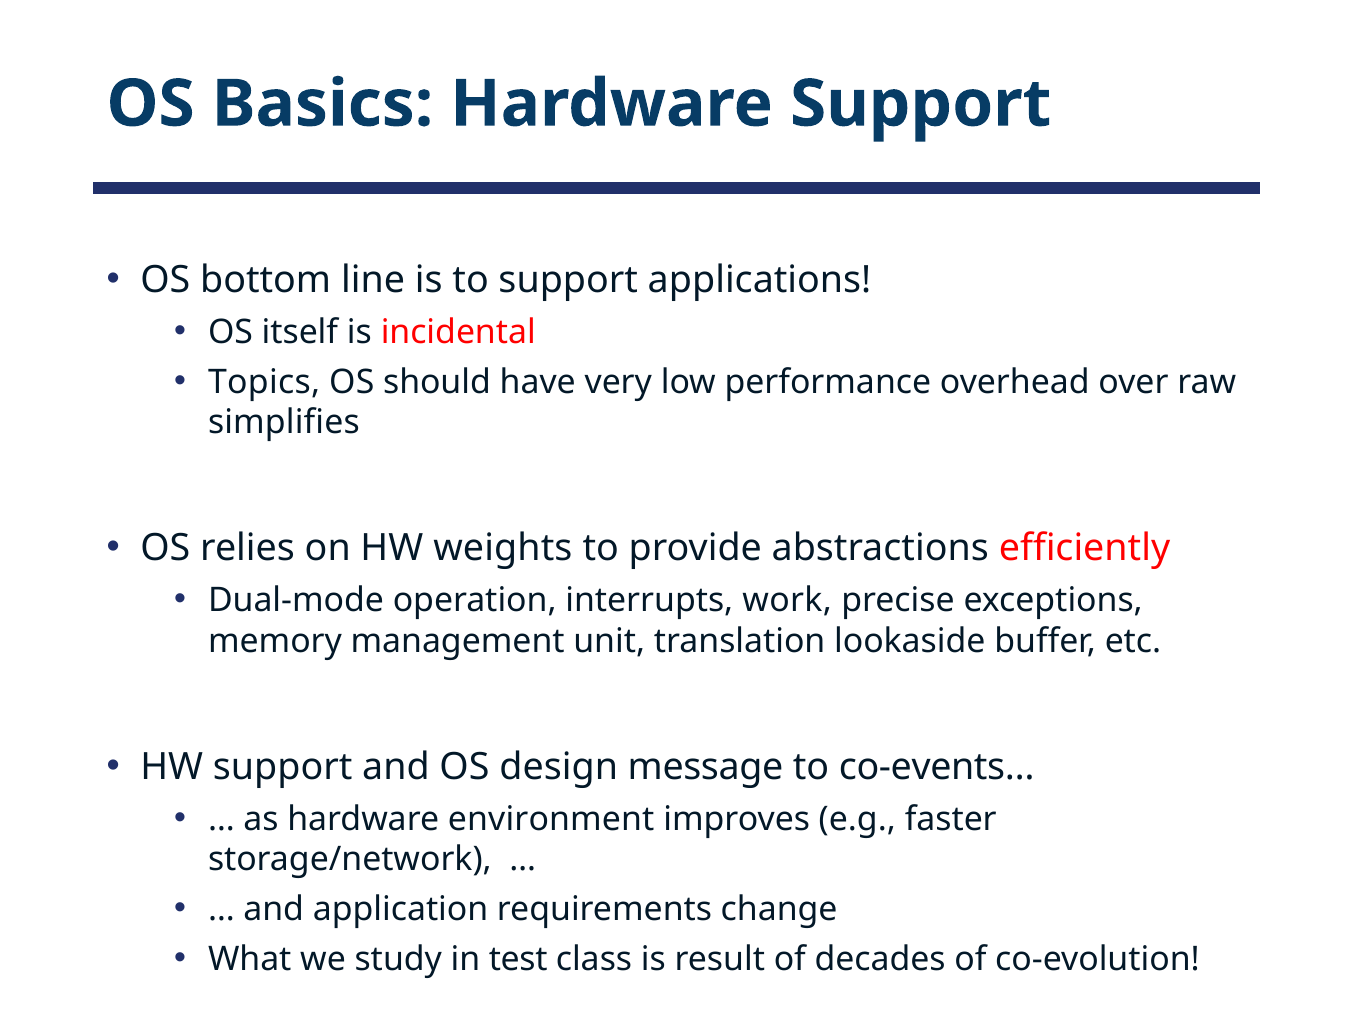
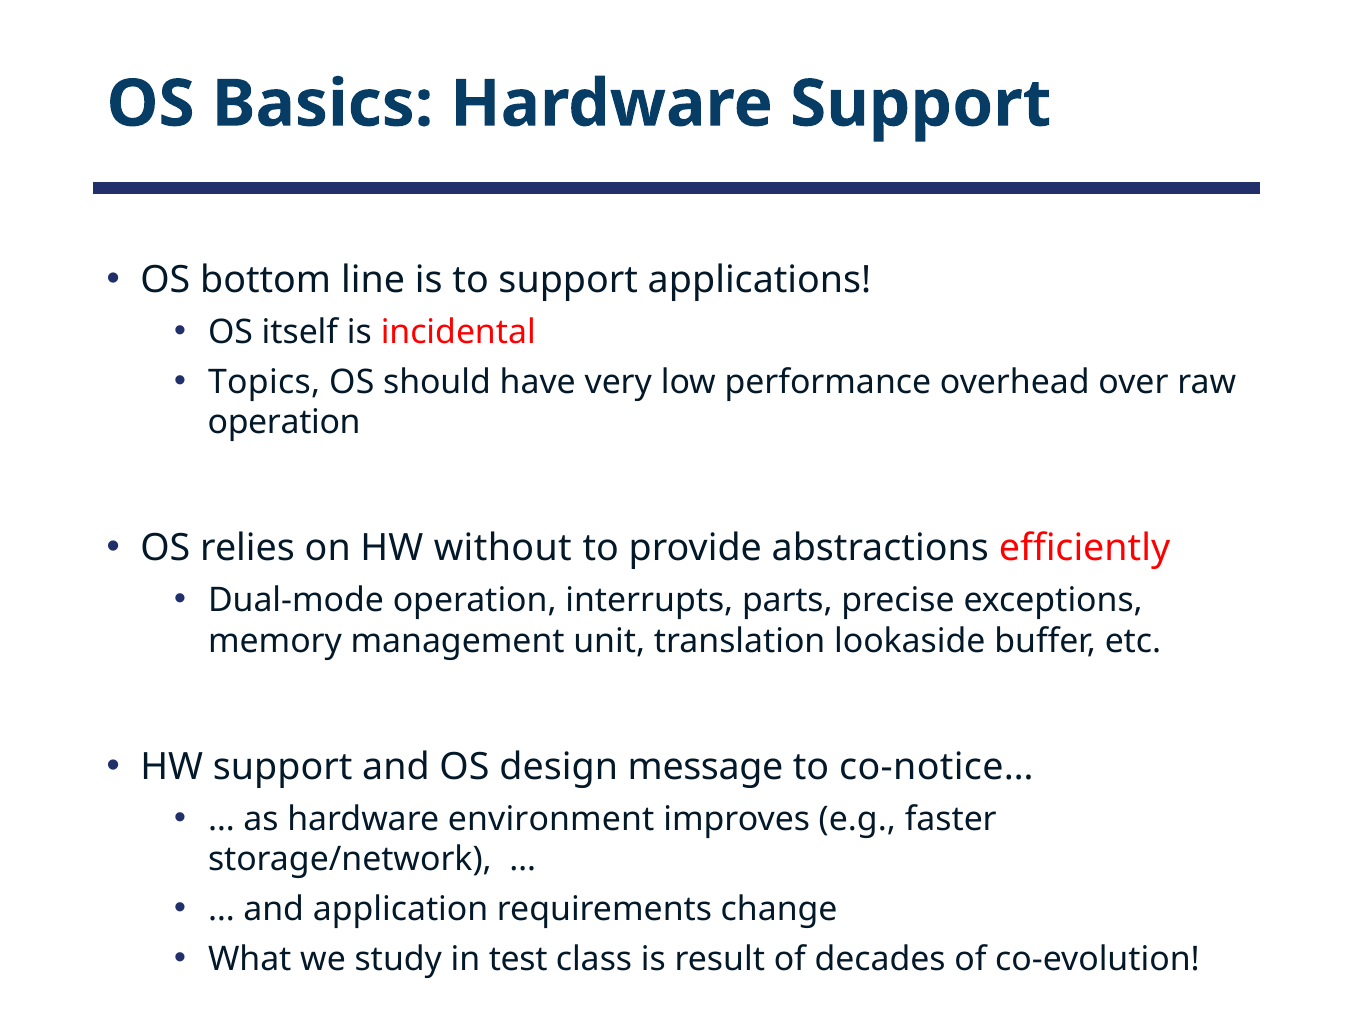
simplifies at (284, 423): simplifies -> operation
weights: weights -> without
work: work -> parts
co-events…: co-events… -> co-notice…
